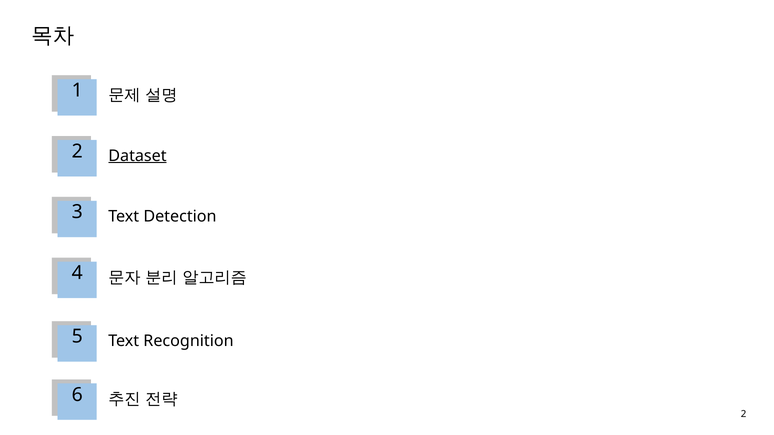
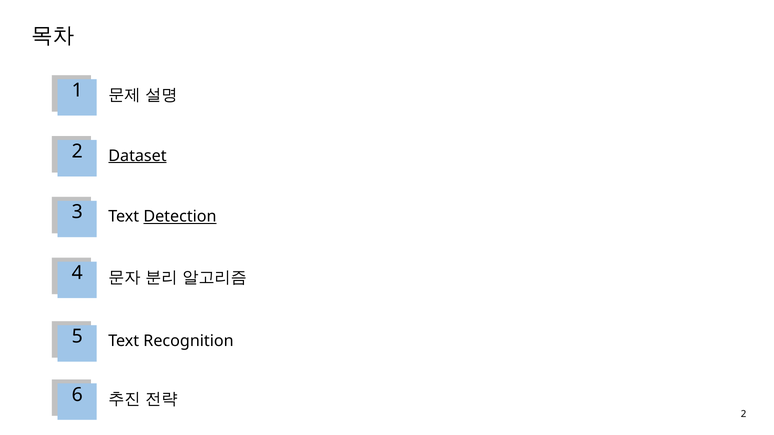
Detection underline: none -> present
